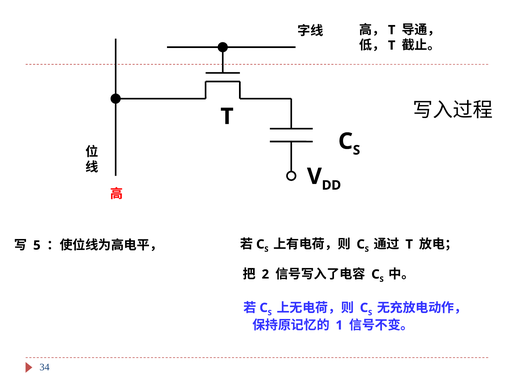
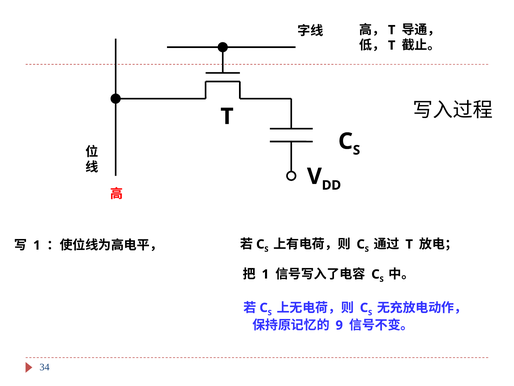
5 at (37, 245): 5 -> 1
2 at (265, 274): 2 -> 1
1: 1 -> 9
